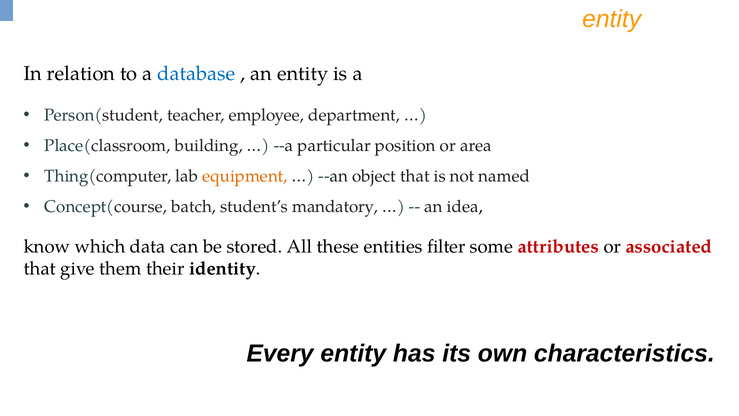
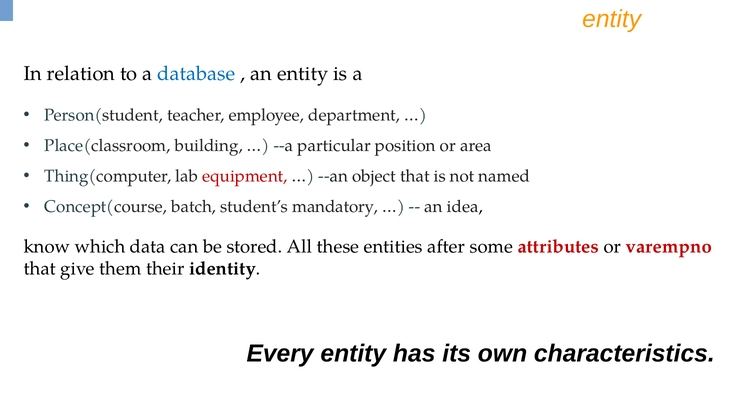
equipment colour: orange -> red
filter: filter -> after
associated: associated -> varempno
